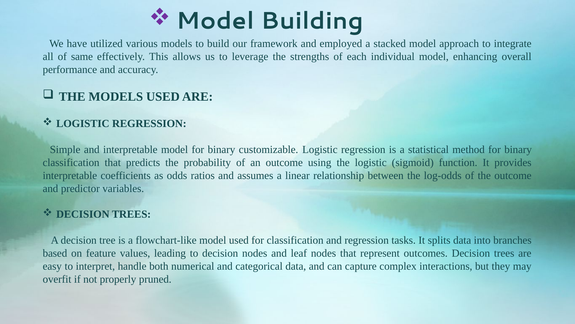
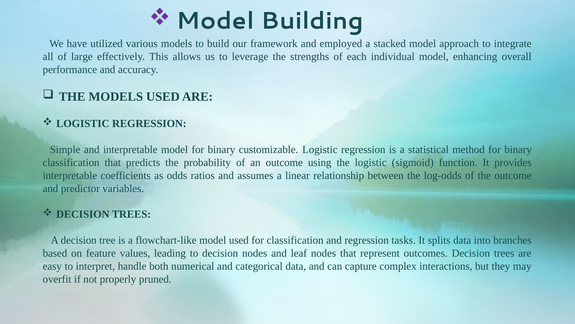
same: same -> large
